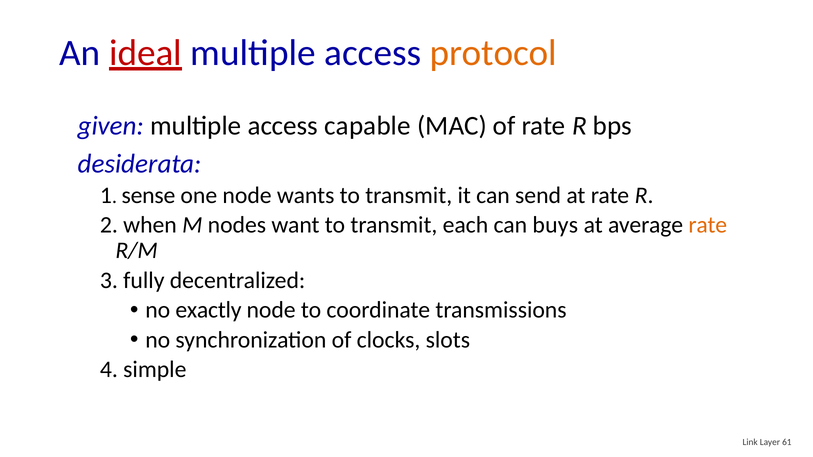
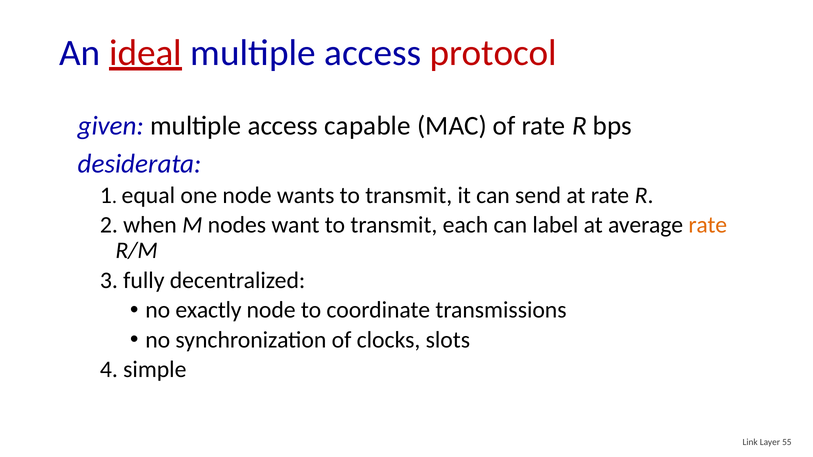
protocol colour: orange -> red
sense: sense -> equal
buys: buys -> label
61: 61 -> 55
